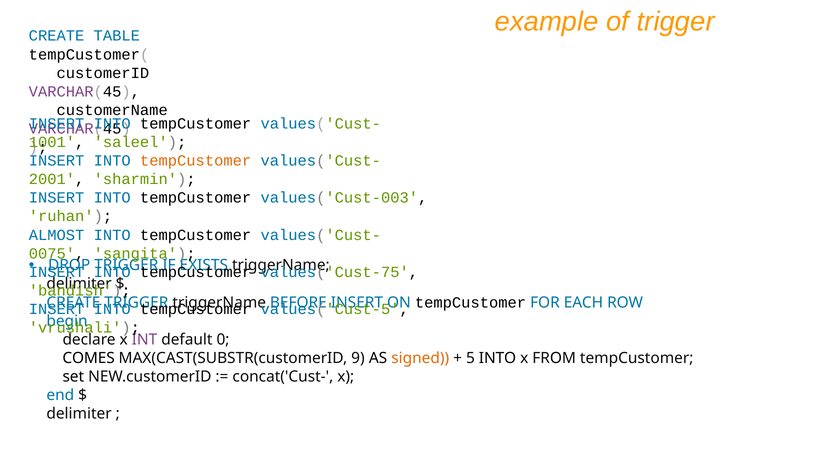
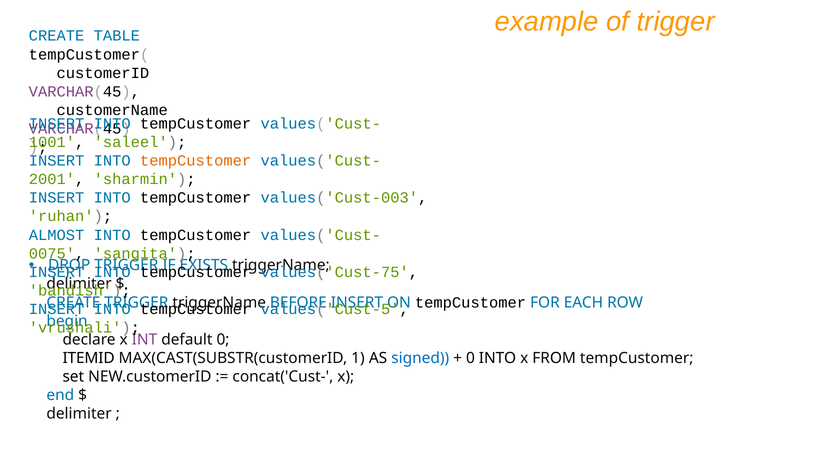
COMES: COMES -> ITEMID
9: 9 -> 1
signed colour: orange -> blue
5 at (470, 358): 5 -> 0
